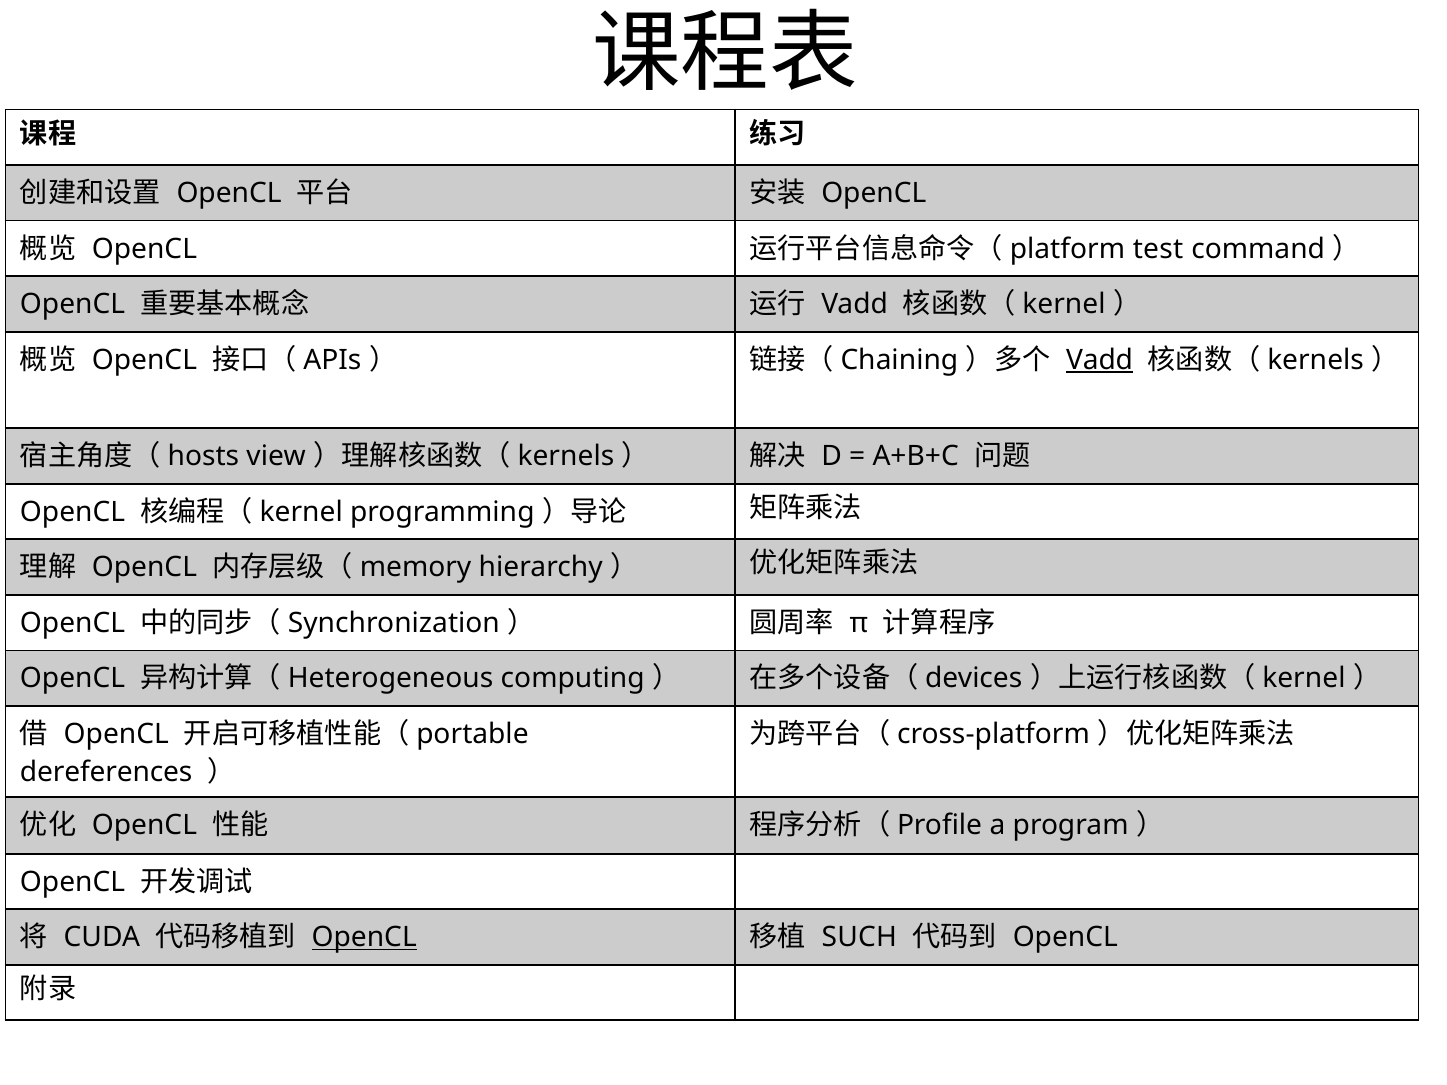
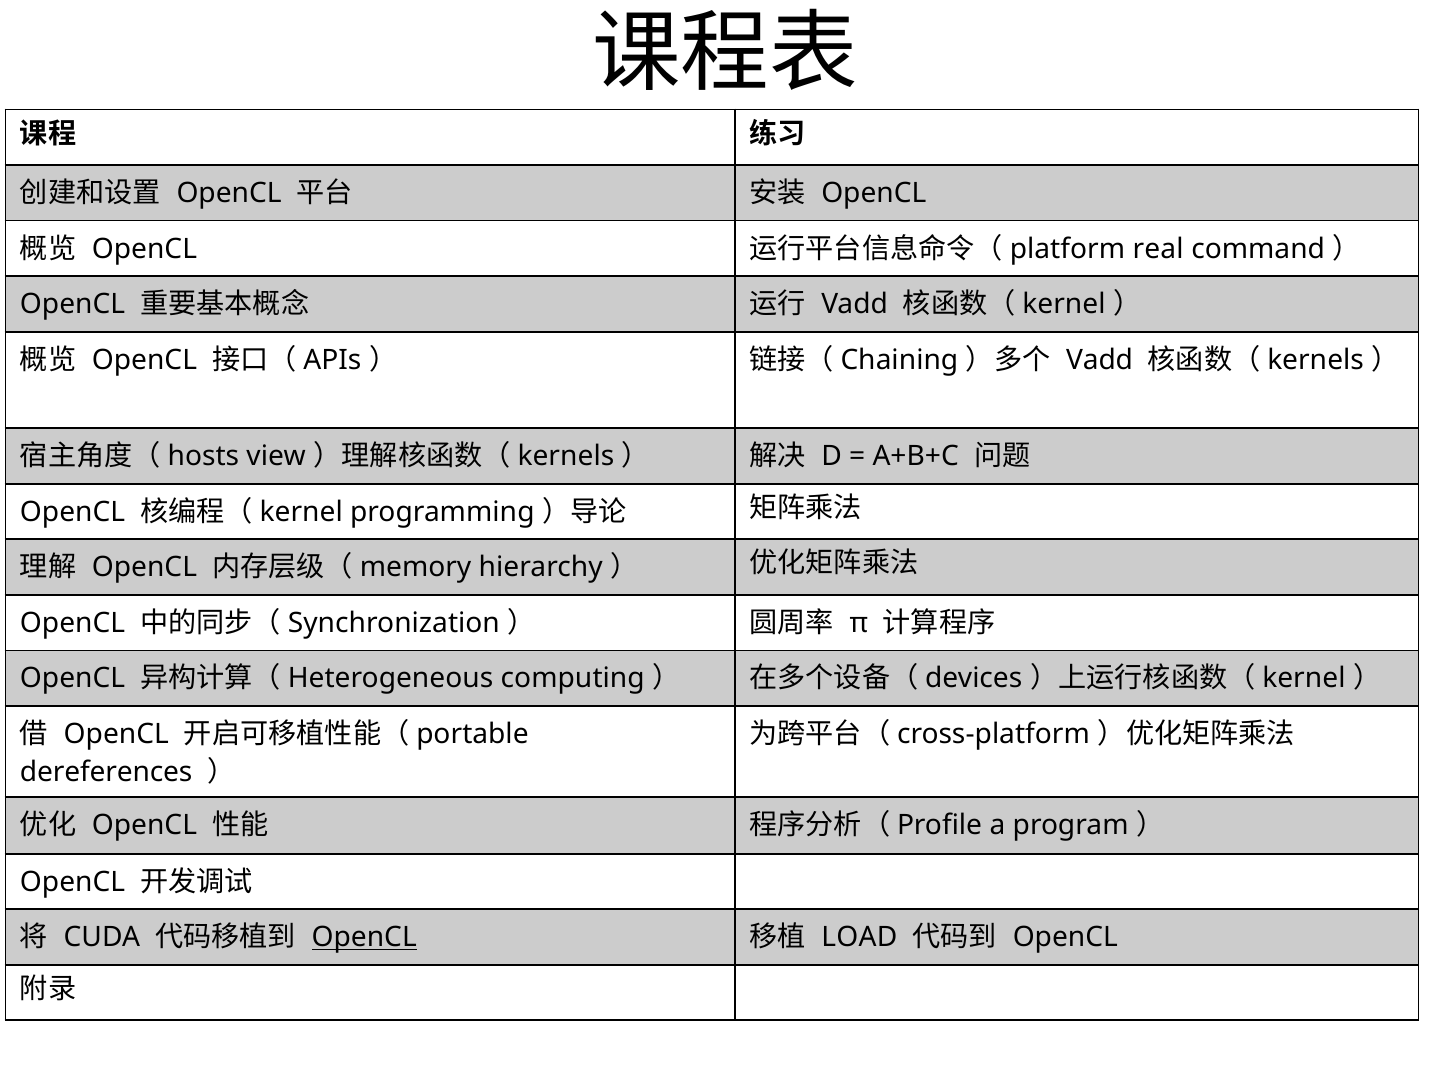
test: test -> real
Vadd at (1100, 360) underline: present -> none
SUCH: SUCH -> LOAD
